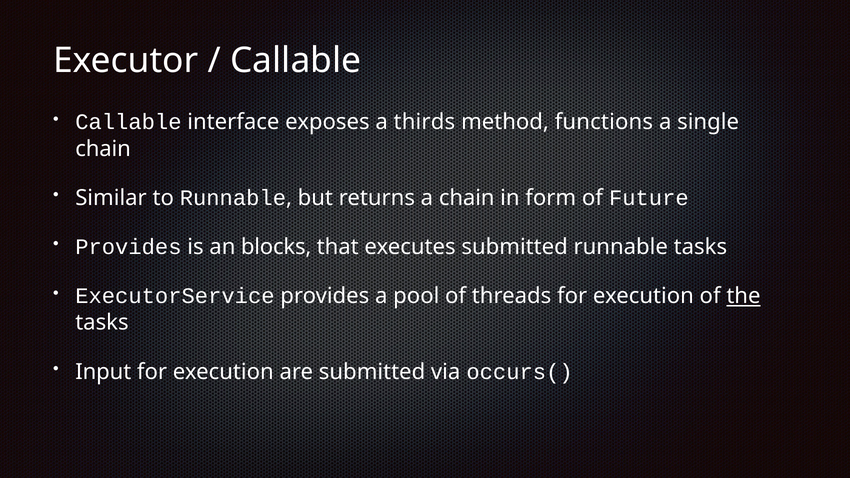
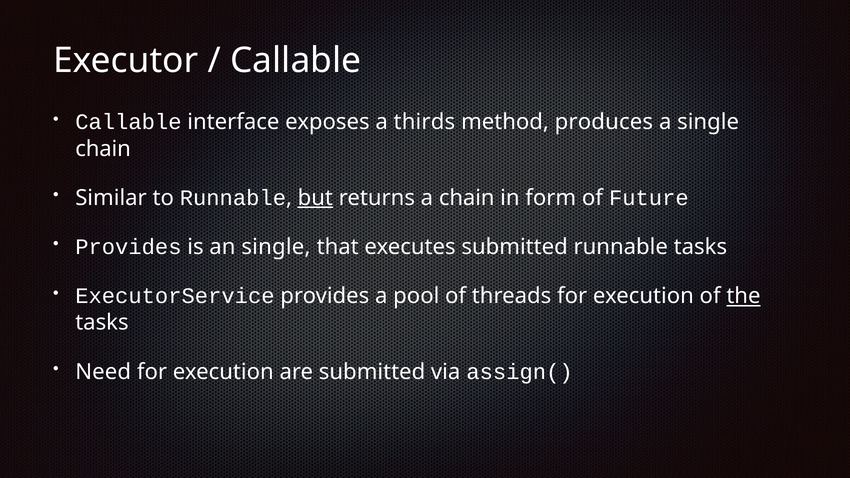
functions: functions -> produces
but underline: none -> present
an blocks: blocks -> single
Input: Input -> Need
occurs(: occurs( -> assign(
